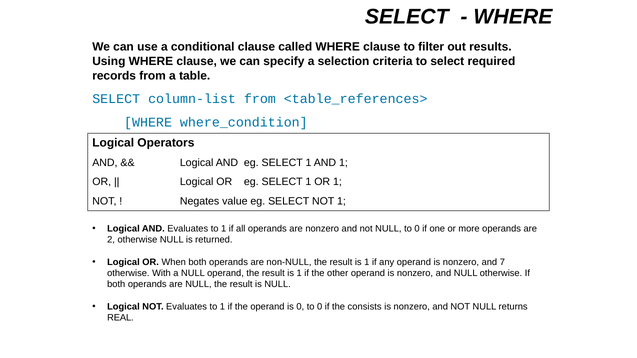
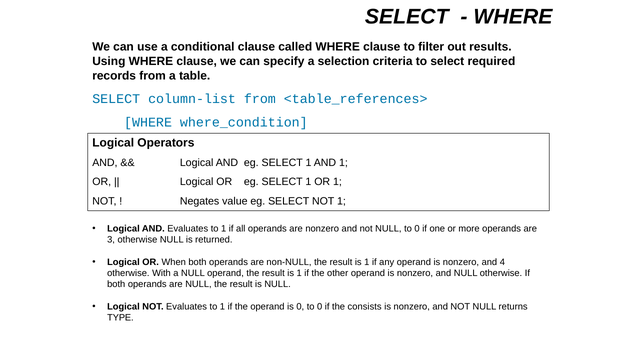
2: 2 -> 3
7: 7 -> 4
REAL: REAL -> TYPE
